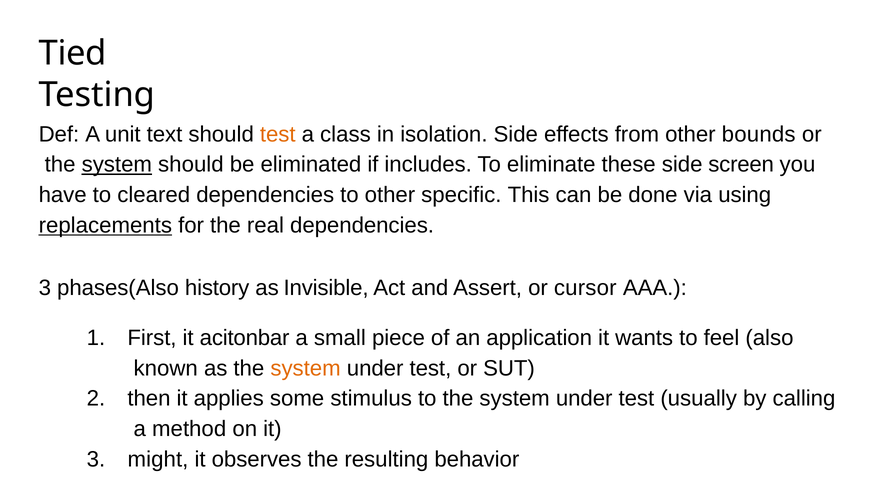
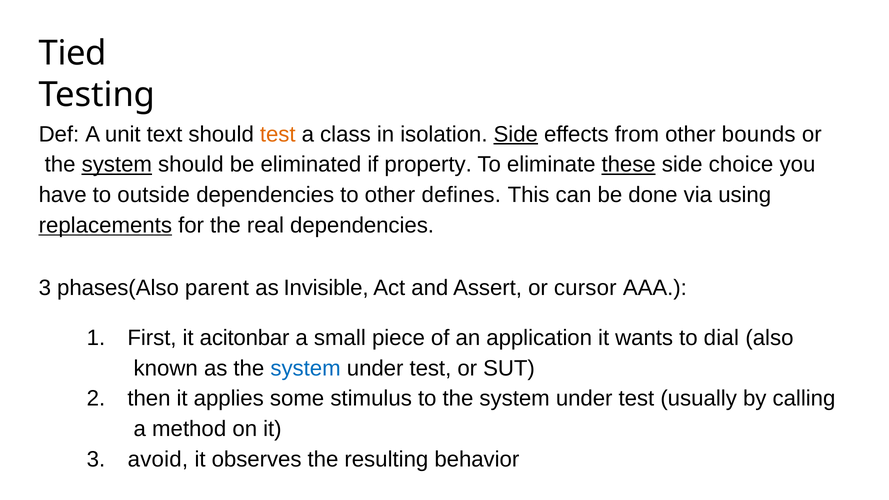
Side at (516, 134) underline: none -> present
includes: includes -> property
these underline: none -> present
screen: screen -> choice
cleared: cleared -> outside
specific: specific -> defines
history: history -> parent
feel: feel -> dial
system at (306, 368) colour: orange -> blue
might: might -> avoid
